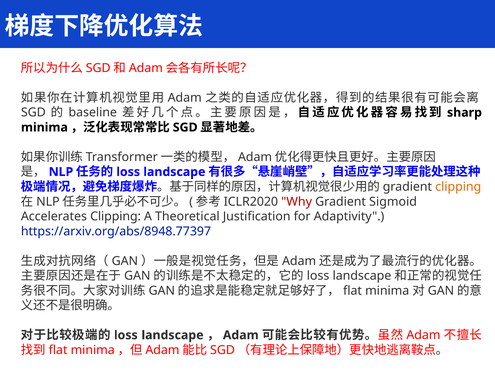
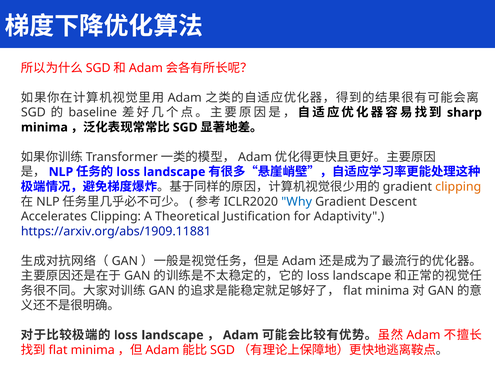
Why colour: red -> blue
Sigmoid: Sigmoid -> Descent
https://arxiv.org/abs/8948.77397: https://arxiv.org/abs/8948.77397 -> https://arxiv.org/abs/1909.11881
